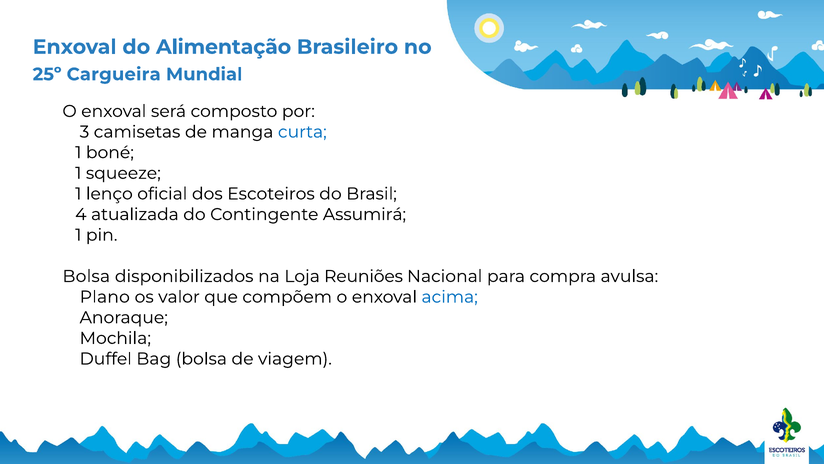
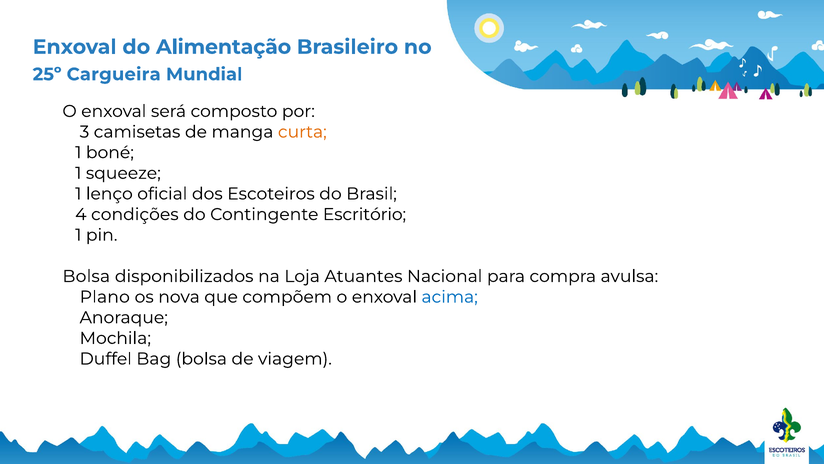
curta colour: blue -> orange
atualizada: atualizada -> condições
Assumirá: Assumirá -> Escritório
Reuniões: Reuniões -> Atuantes
valor: valor -> nova
